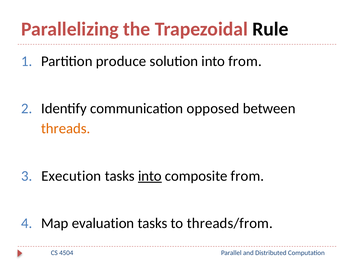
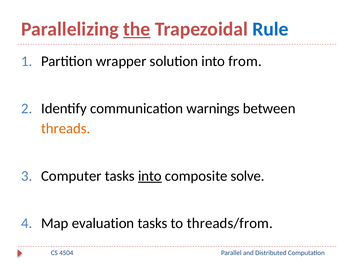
the underline: none -> present
Rule colour: black -> blue
produce: produce -> wrapper
opposed: opposed -> warnings
Execution: Execution -> Computer
composite from: from -> solve
